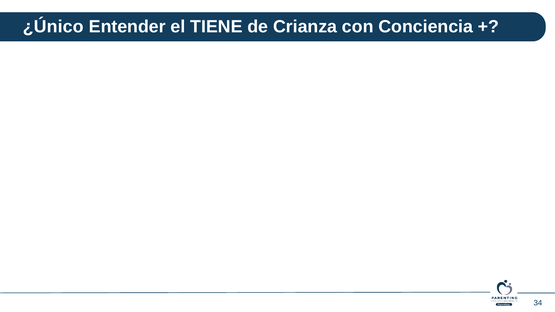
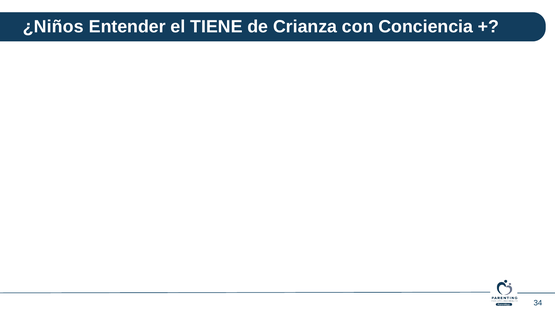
¿Único: ¿Único -> ¿Niños
